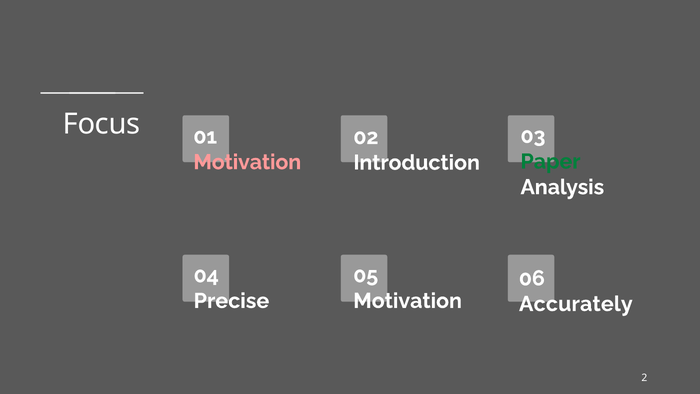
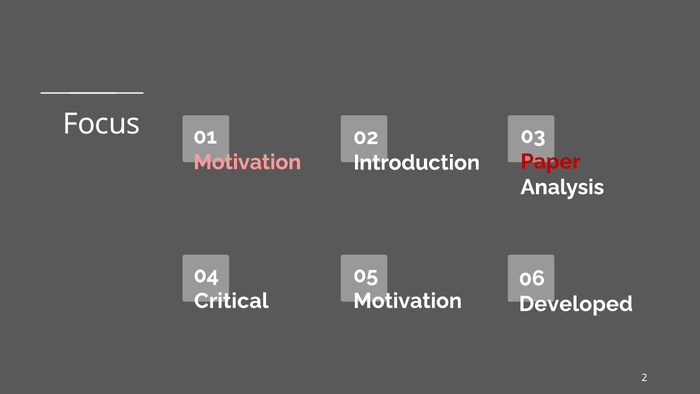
Paper colour: green -> red
Precise: Precise -> Critical
Accurately: Accurately -> Developed
